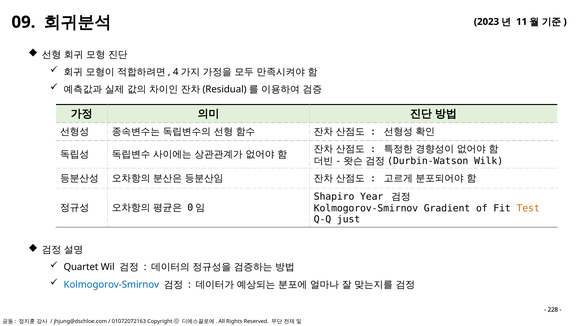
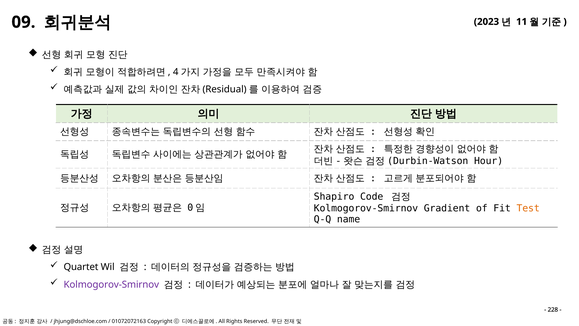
Wilk: Wilk -> Hour
Year: Year -> Code
just: just -> name
Kolmogorov-Smirnov at (111, 284) colour: blue -> purple
